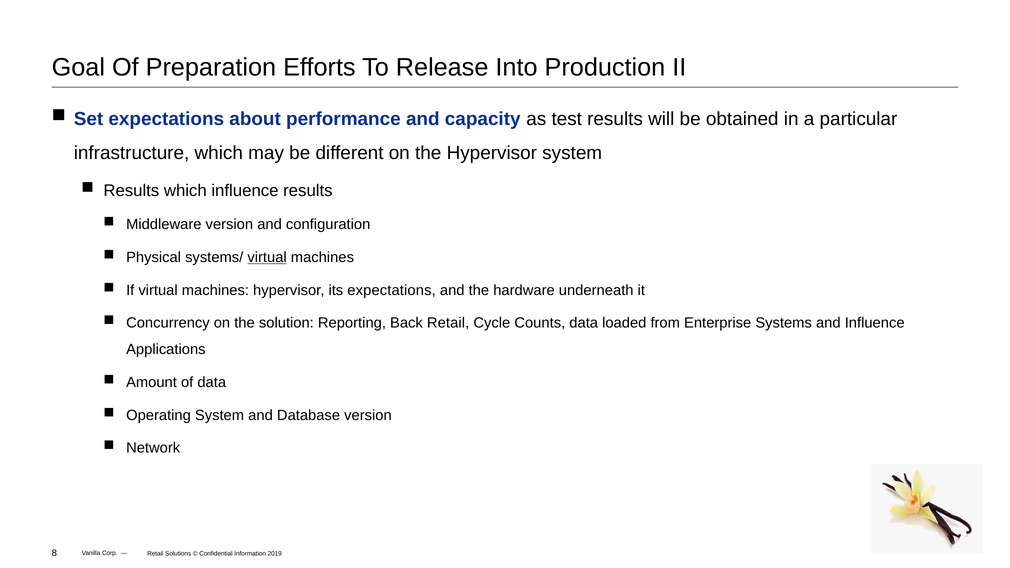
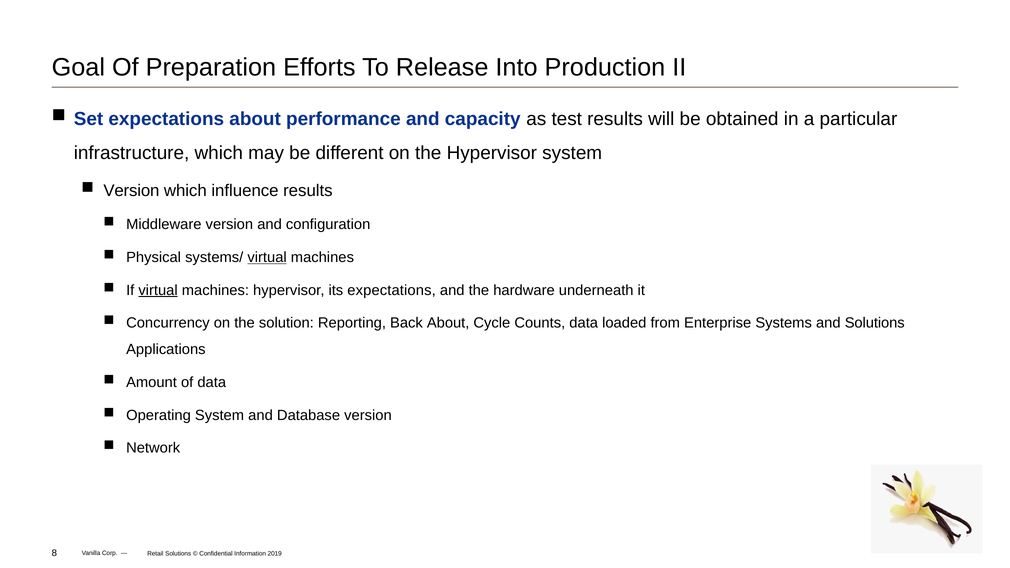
Results at (131, 191): Results -> Version
virtual at (158, 290) underline: none -> present
Back Retail: Retail -> About
and Influence: Influence -> Solutions
